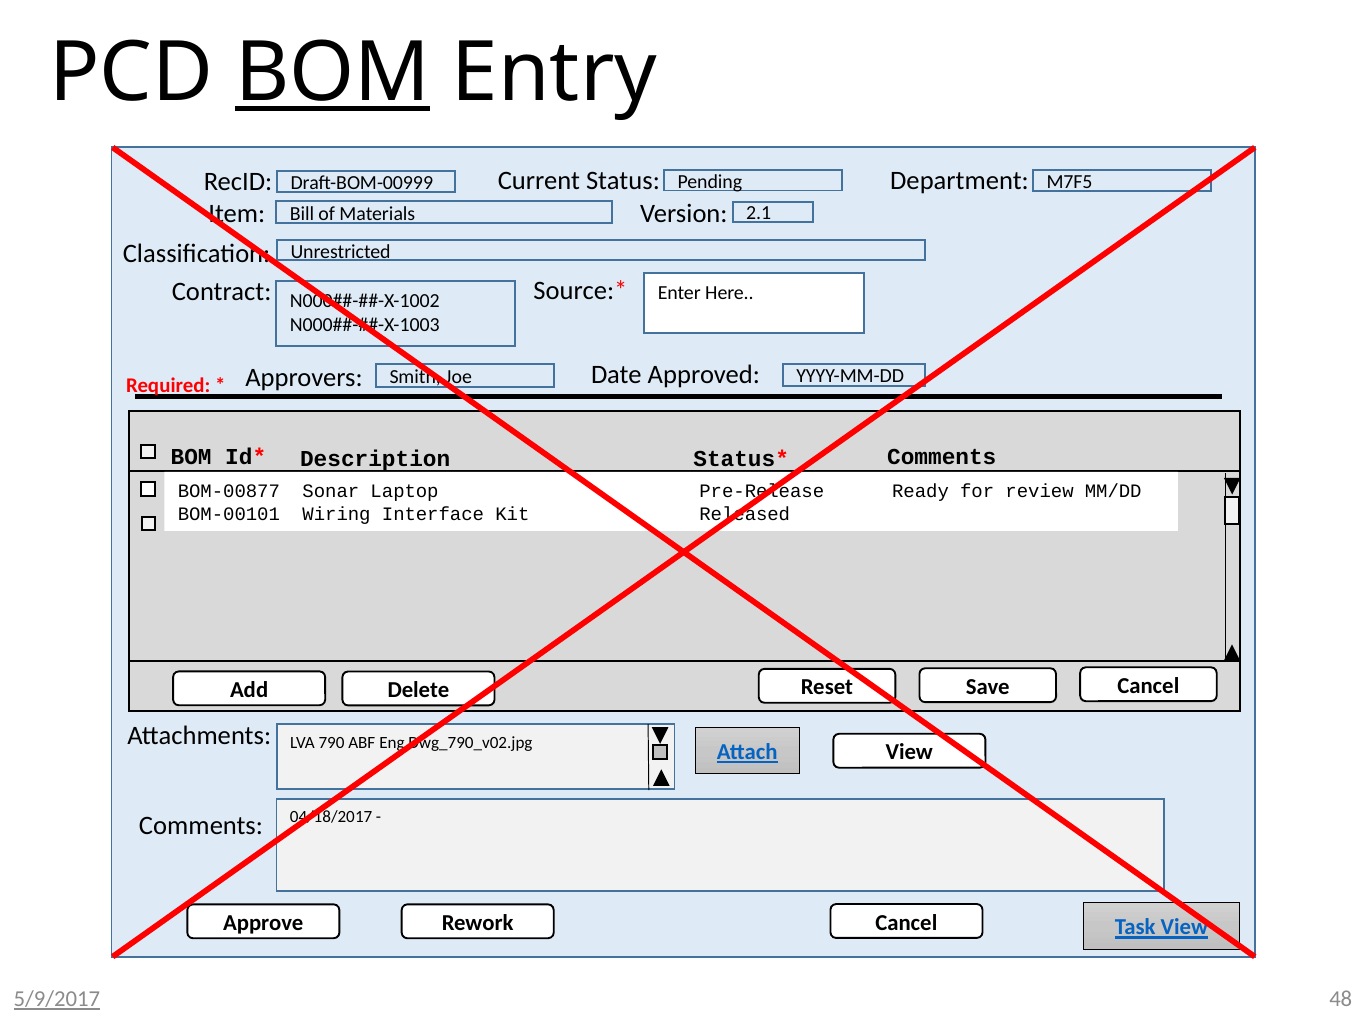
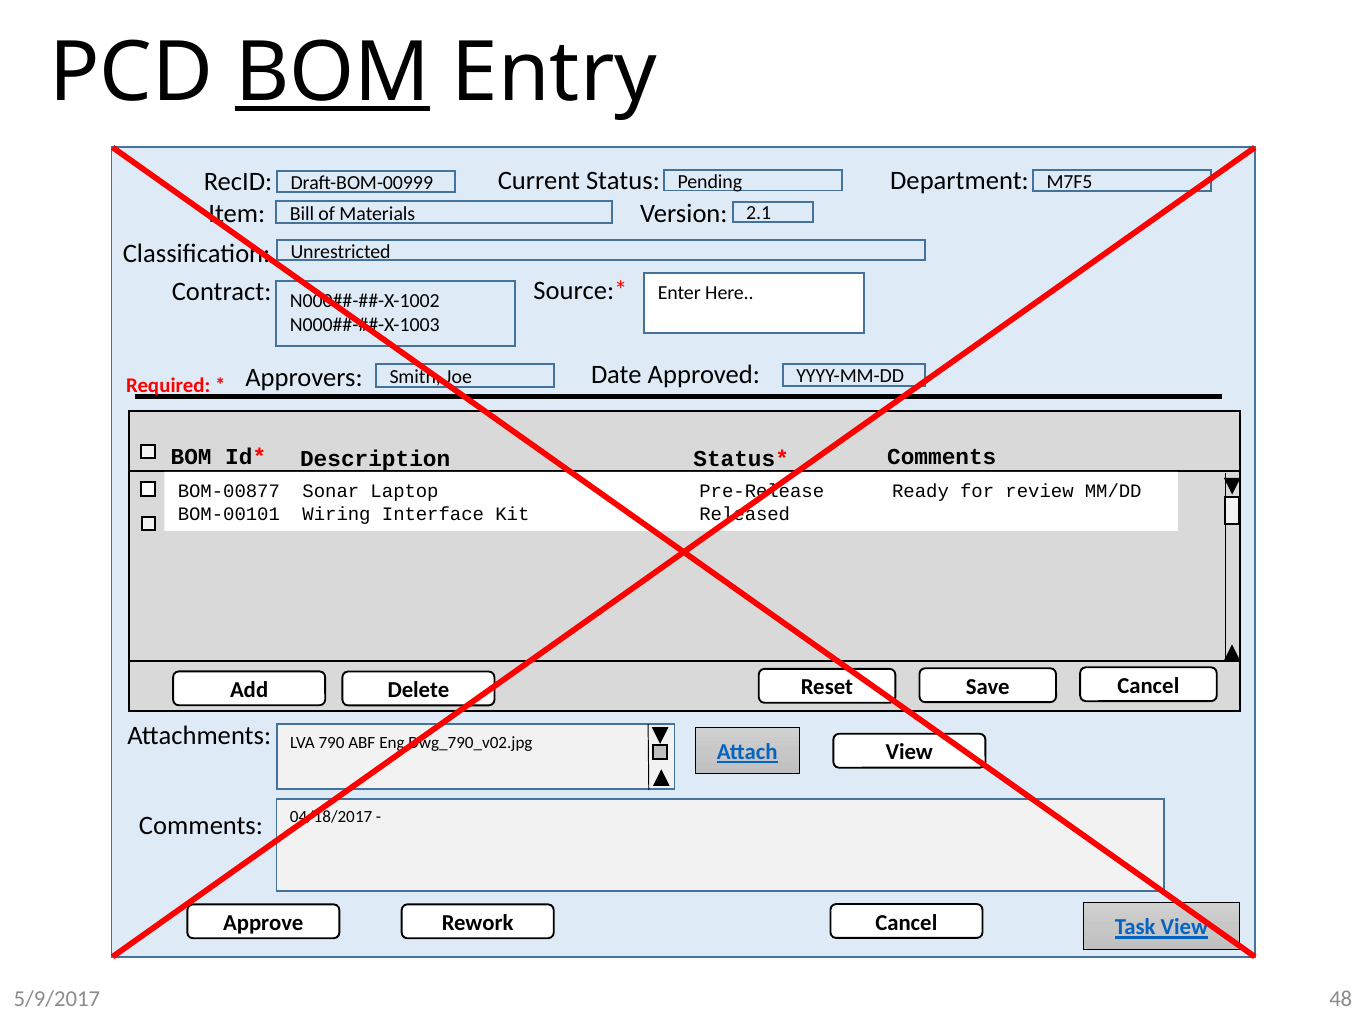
5/9/2017 underline: present -> none
